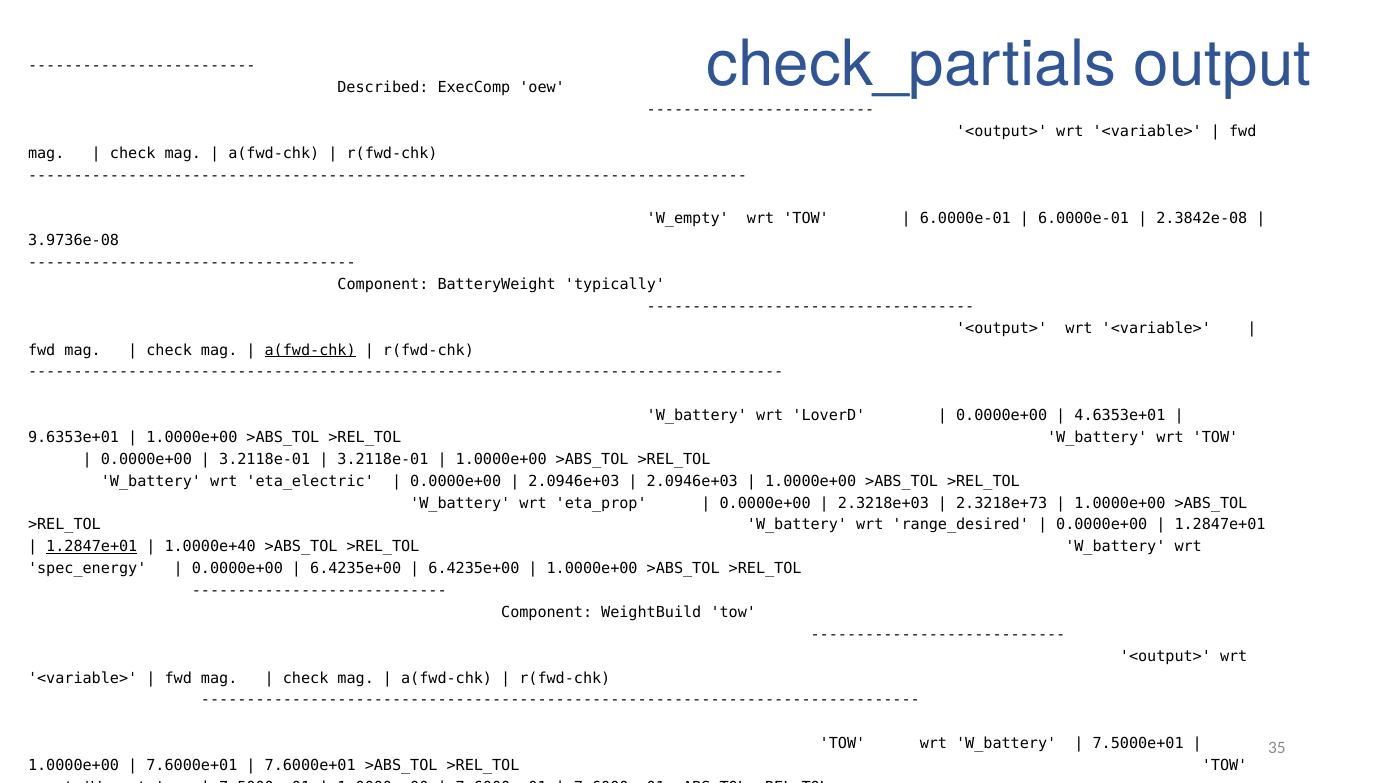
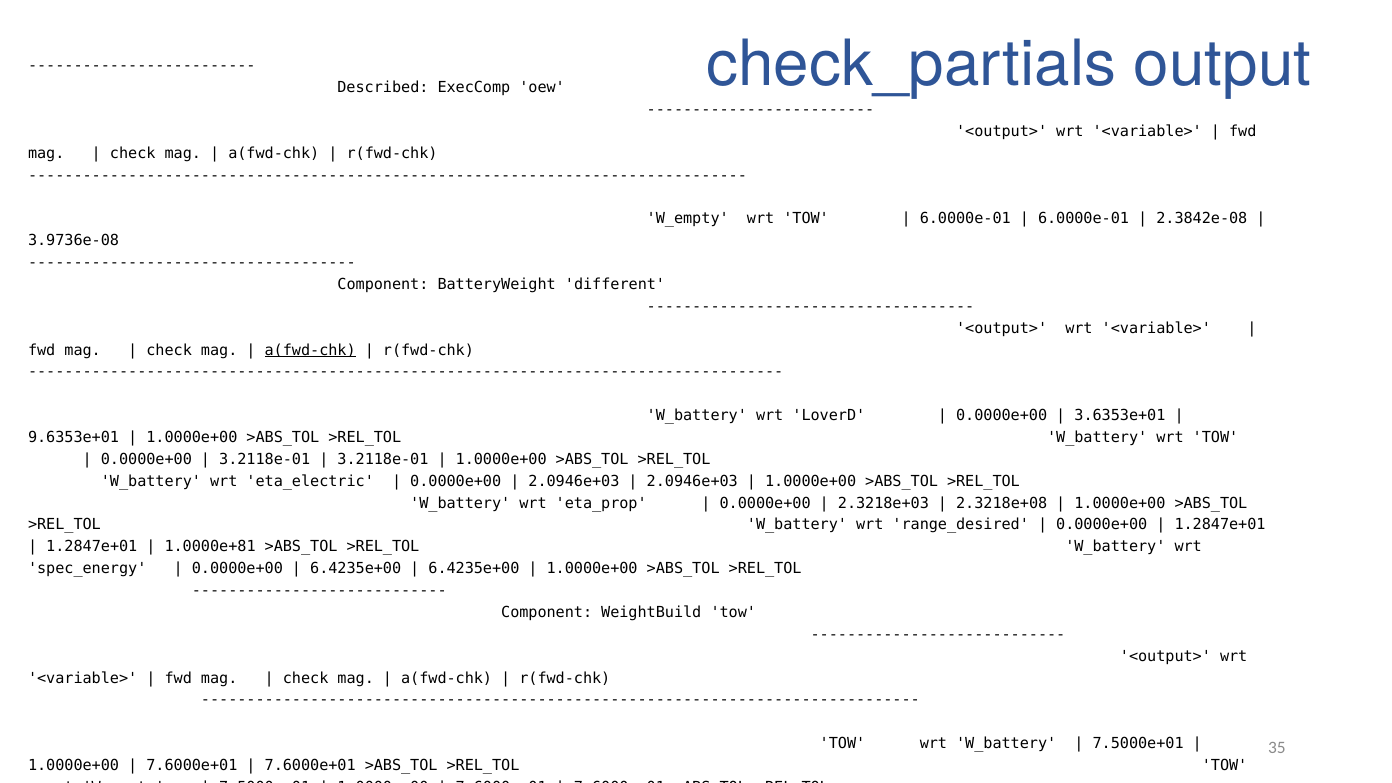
typically: typically -> different
4.6353e+01: 4.6353e+01 -> 3.6353e+01
2.3218e+73: 2.3218e+73 -> 2.3218e+08
1.2847e+01 at (92, 547) underline: present -> none
1.0000e+40: 1.0000e+40 -> 1.0000e+81
